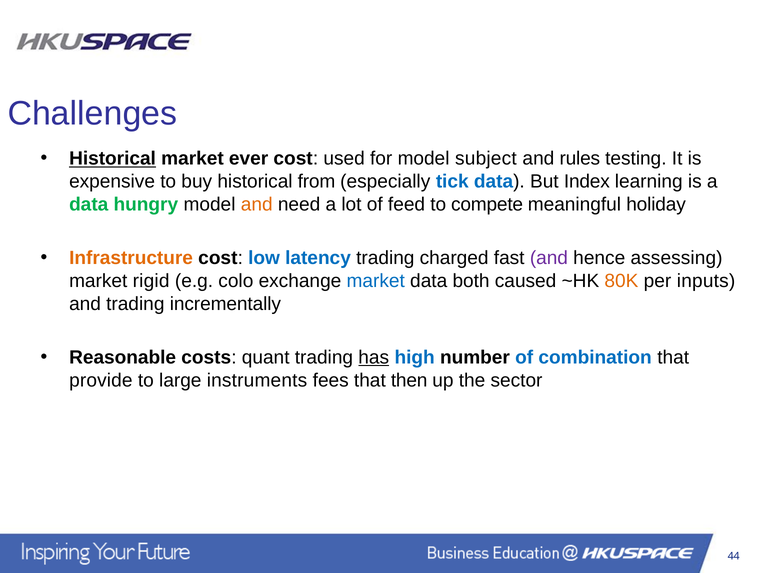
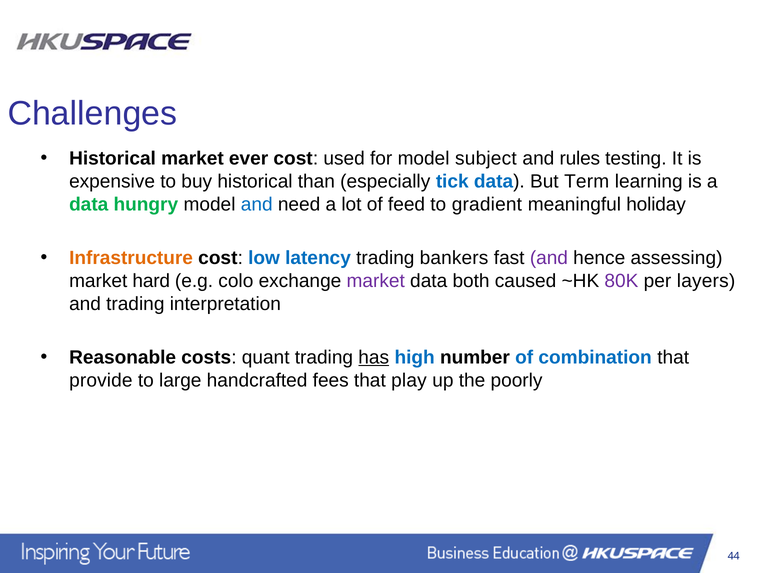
Historical at (113, 158) underline: present -> none
from: from -> than
Index: Index -> Term
and at (257, 204) colour: orange -> blue
compete: compete -> gradient
charged: charged -> bankers
rigid: rigid -> hard
market at (376, 281) colour: blue -> purple
80K colour: orange -> purple
inputs: inputs -> layers
incrementally: incrementally -> interpretation
instruments: instruments -> handcrafted
then: then -> play
sector: sector -> poorly
